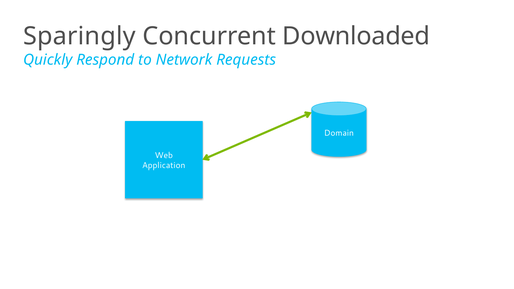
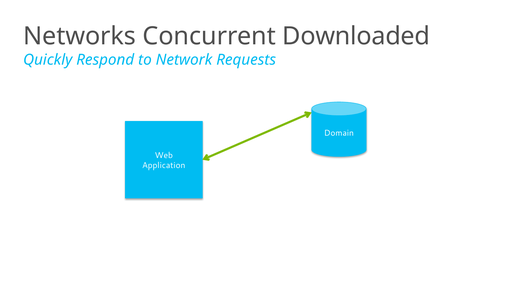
Sparingly: Sparingly -> Networks
